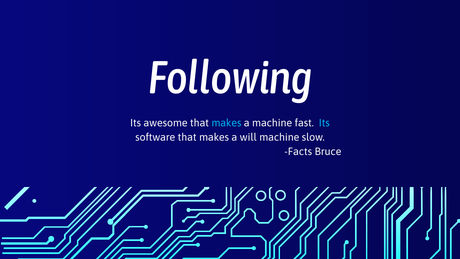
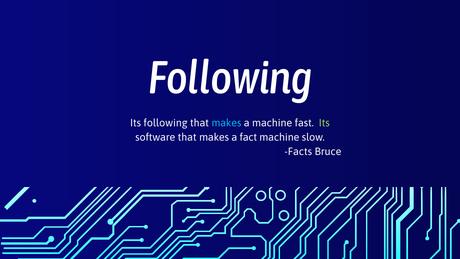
Its awesome: awesome -> following
Its at (324, 123) colour: light blue -> light green
will: will -> fact
